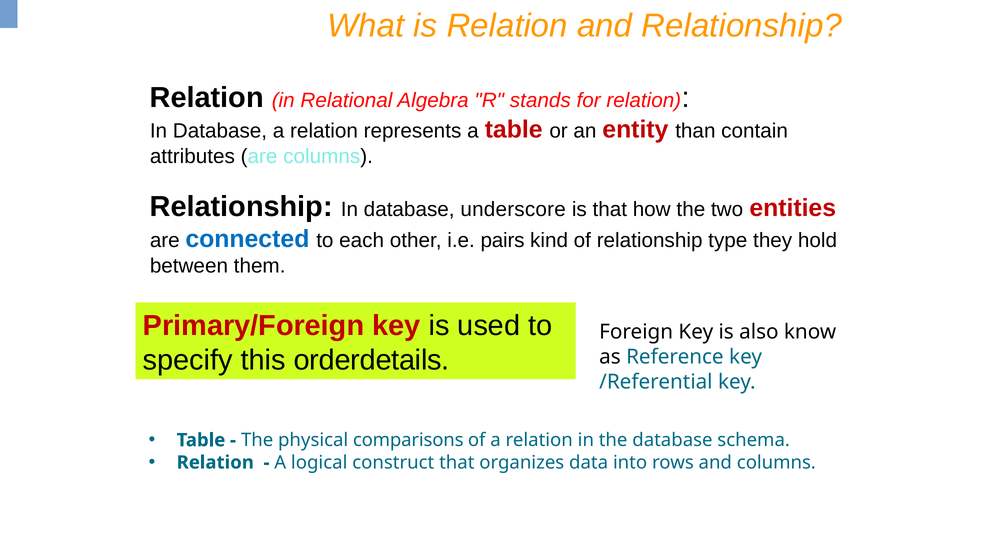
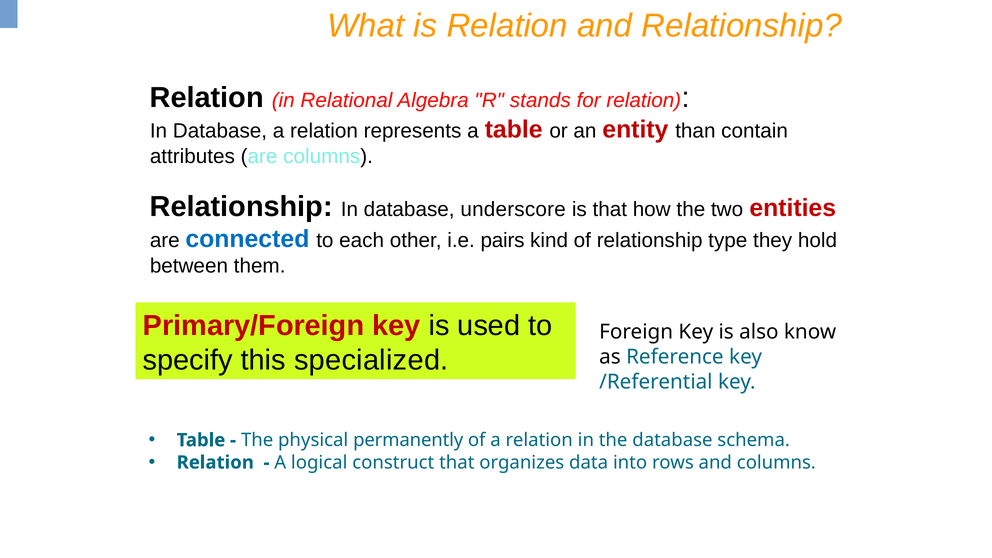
orderdetails: orderdetails -> specialized
comparisons: comparisons -> permanently
